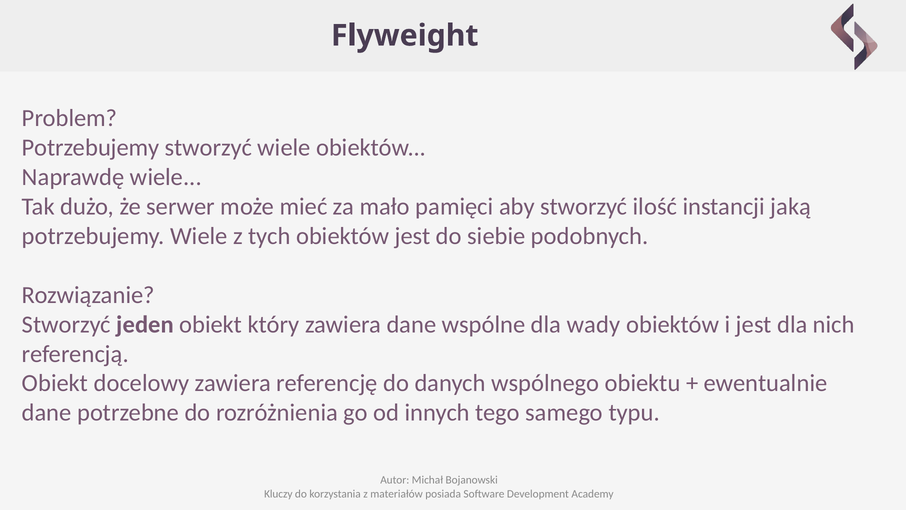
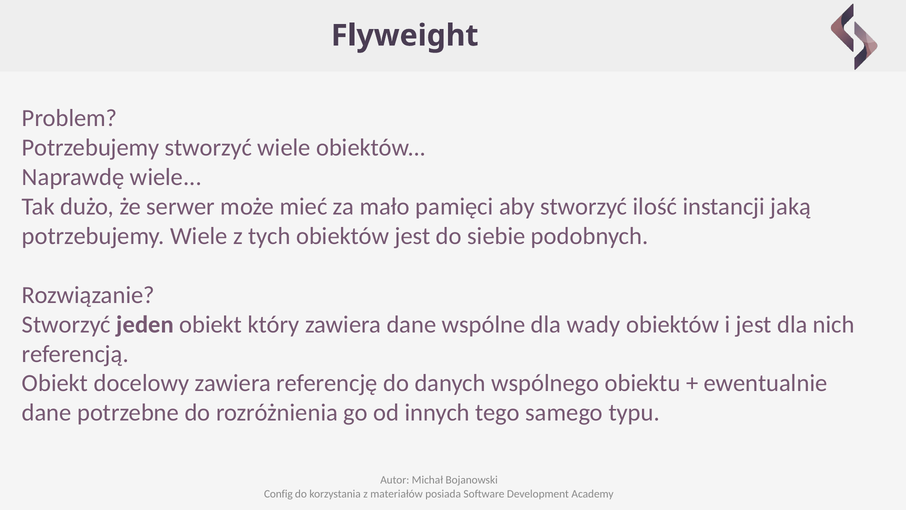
Kluczy: Kluczy -> Config
